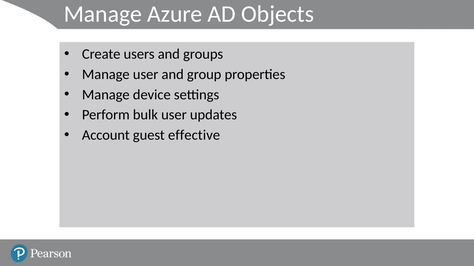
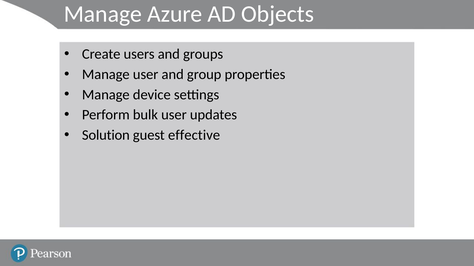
Account: Account -> Solution
